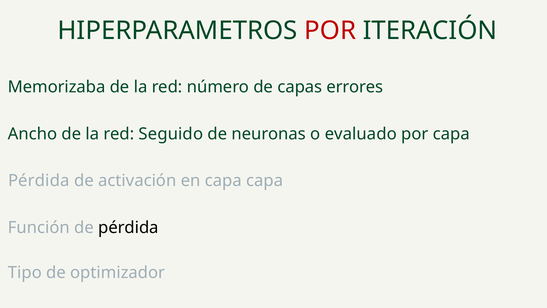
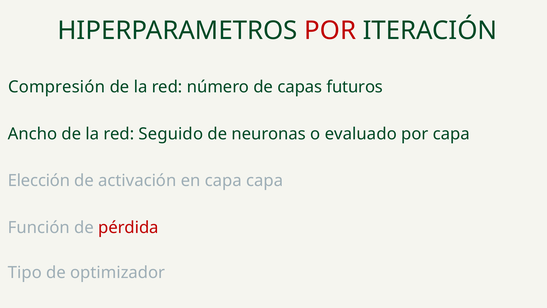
Memorizaba: Memorizaba -> Compresión
errores: errores -> futuros
Pérdida at (39, 181): Pérdida -> Elección
pérdida at (128, 227) colour: black -> red
